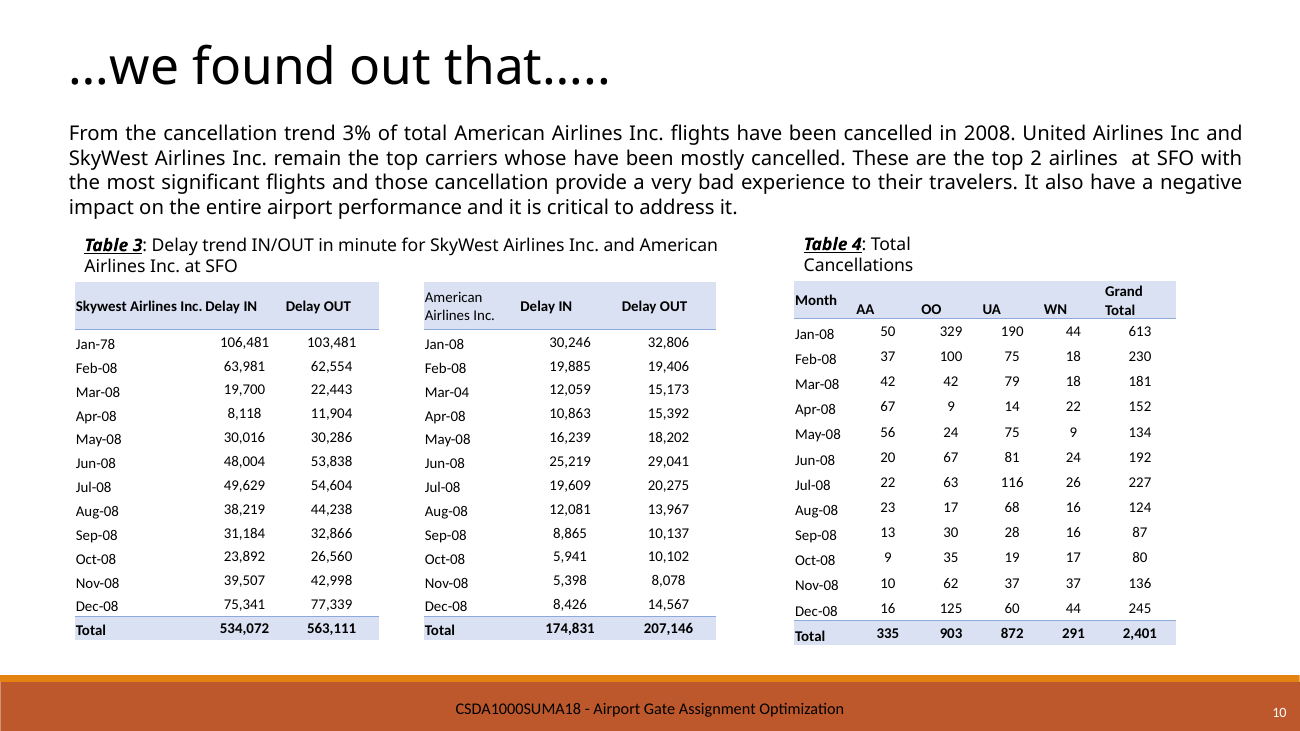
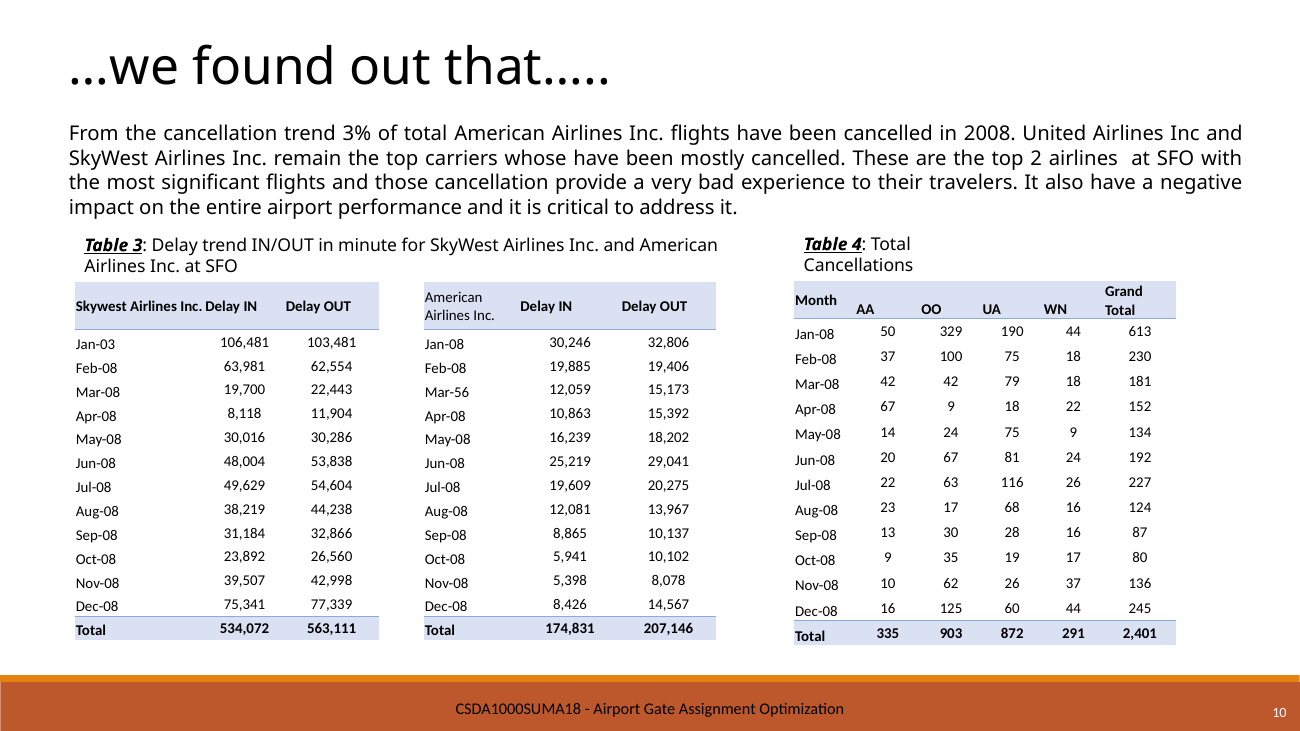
Jan-78: Jan-78 -> Jan-03
Mar-04: Mar-04 -> Mar-56
9 14: 14 -> 18
56: 56 -> 14
62 37: 37 -> 26
